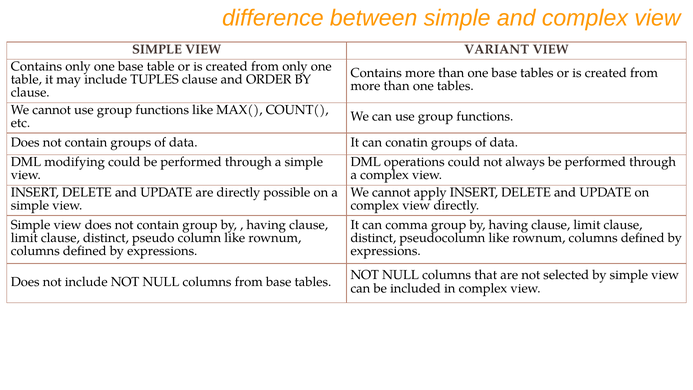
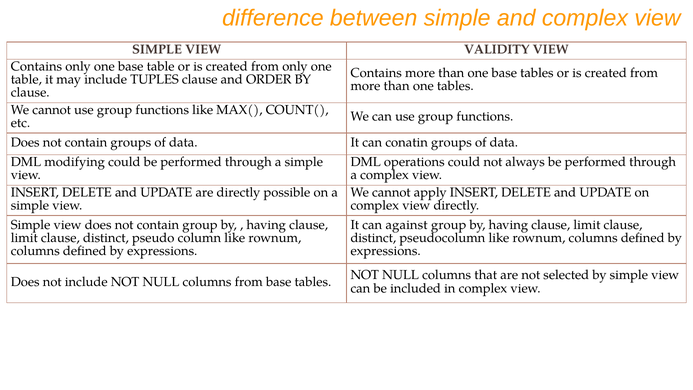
VARIANT: VARIANT -> VALIDITY
comma: comma -> against
